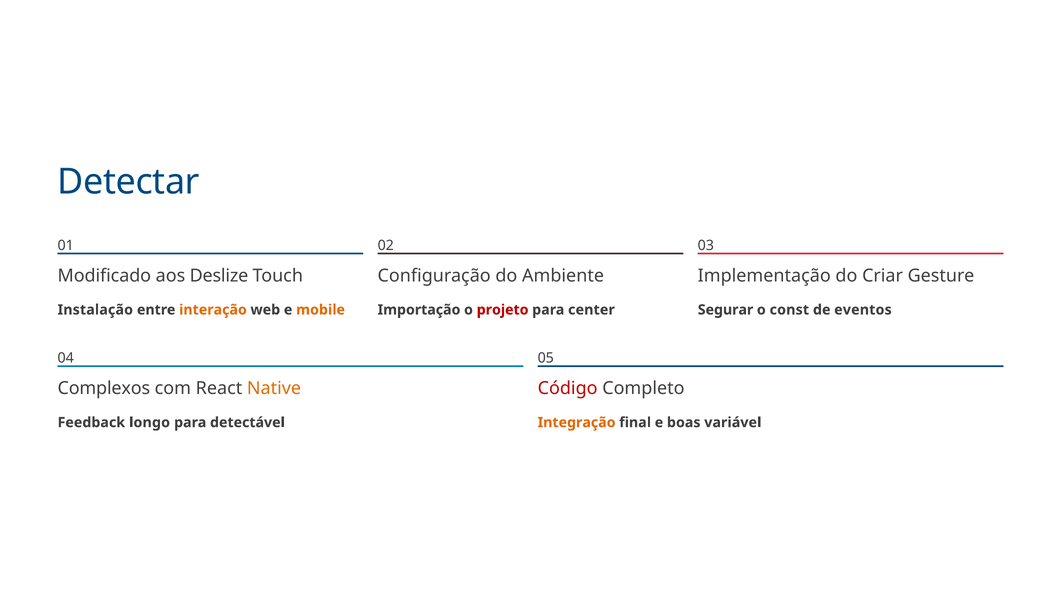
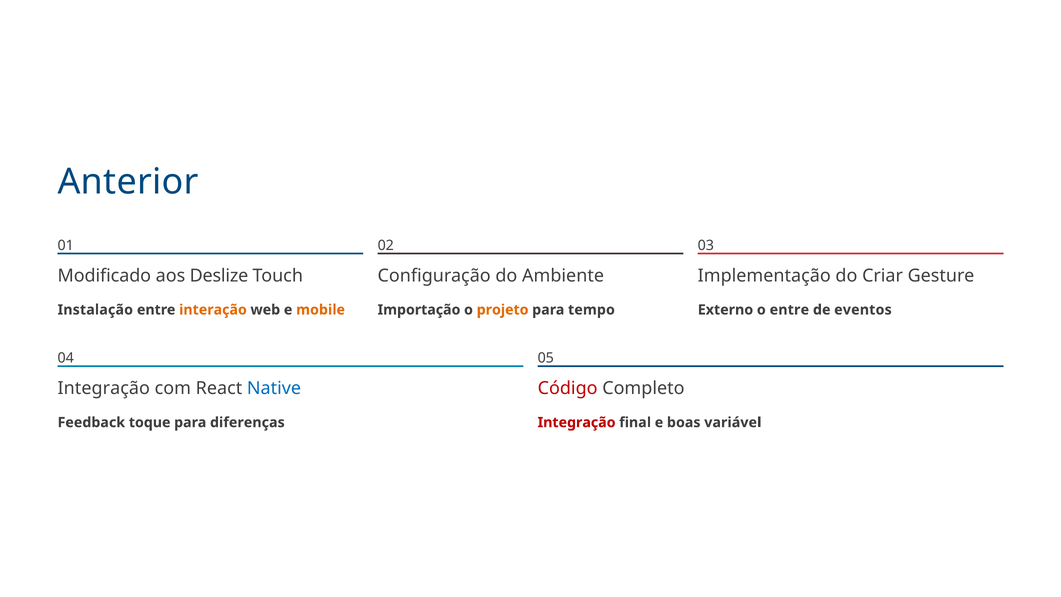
Detectar: Detectar -> Anterior
projeto colour: red -> orange
center: center -> tempo
Segurar: Segurar -> Externo
o const: const -> entre
Complexos at (104, 388): Complexos -> Integração
Native colour: orange -> blue
longo: longo -> toque
detectável: detectável -> diferenças
Integração at (577, 422) colour: orange -> red
